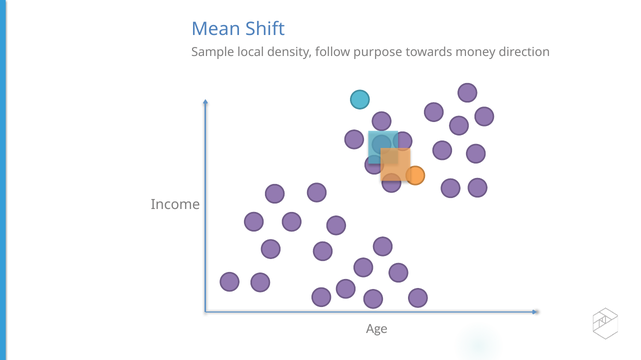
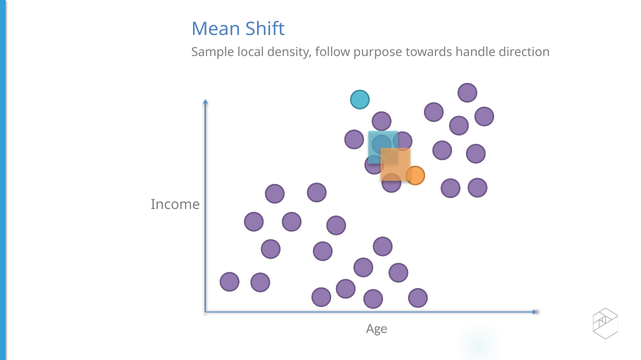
money: money -> handle
